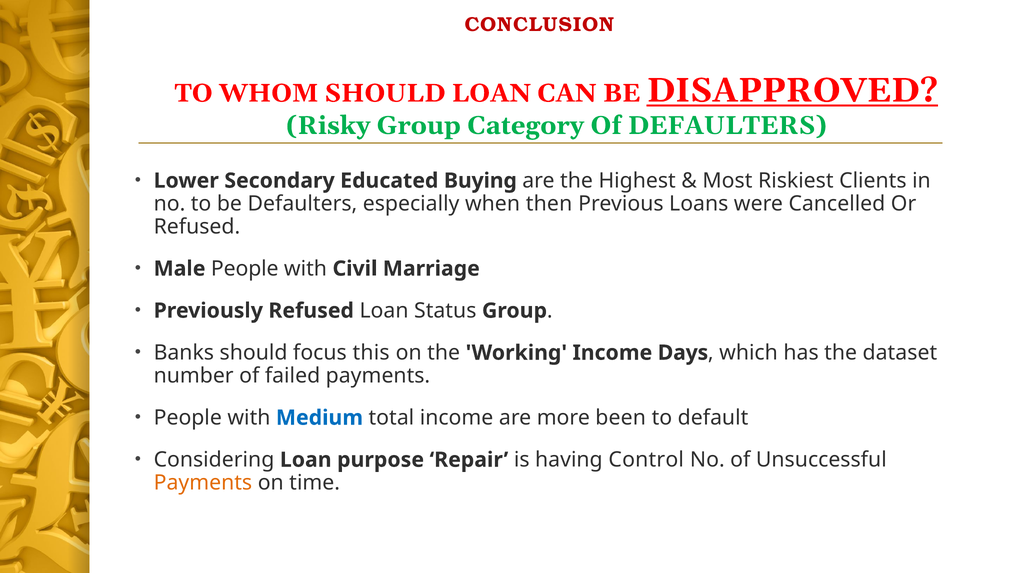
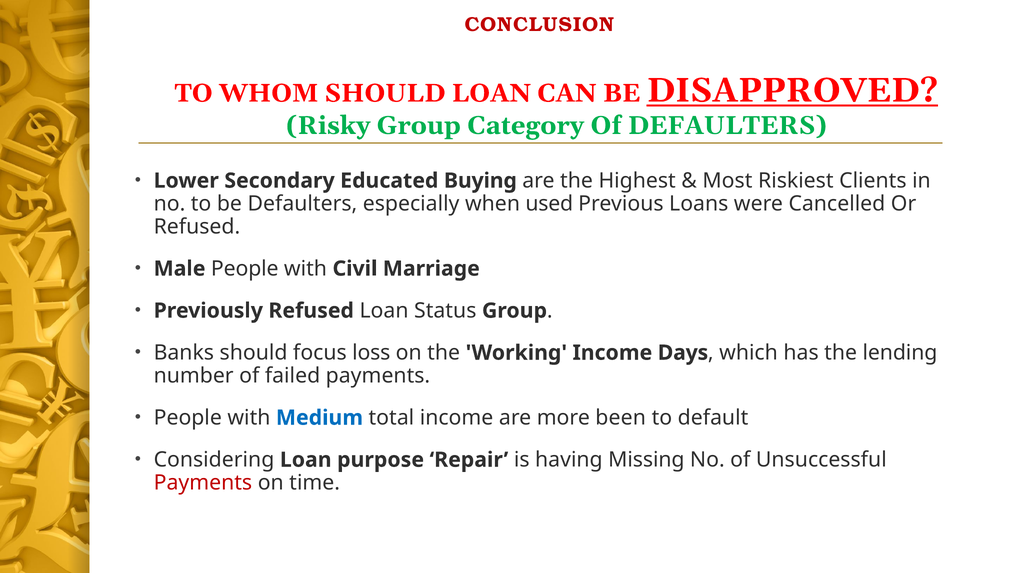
then: then -> used
this: this -> loss
dataset: dataset -> lending
Control: Control -> Missing
Payments at (203, 483) colour: orange -> red
